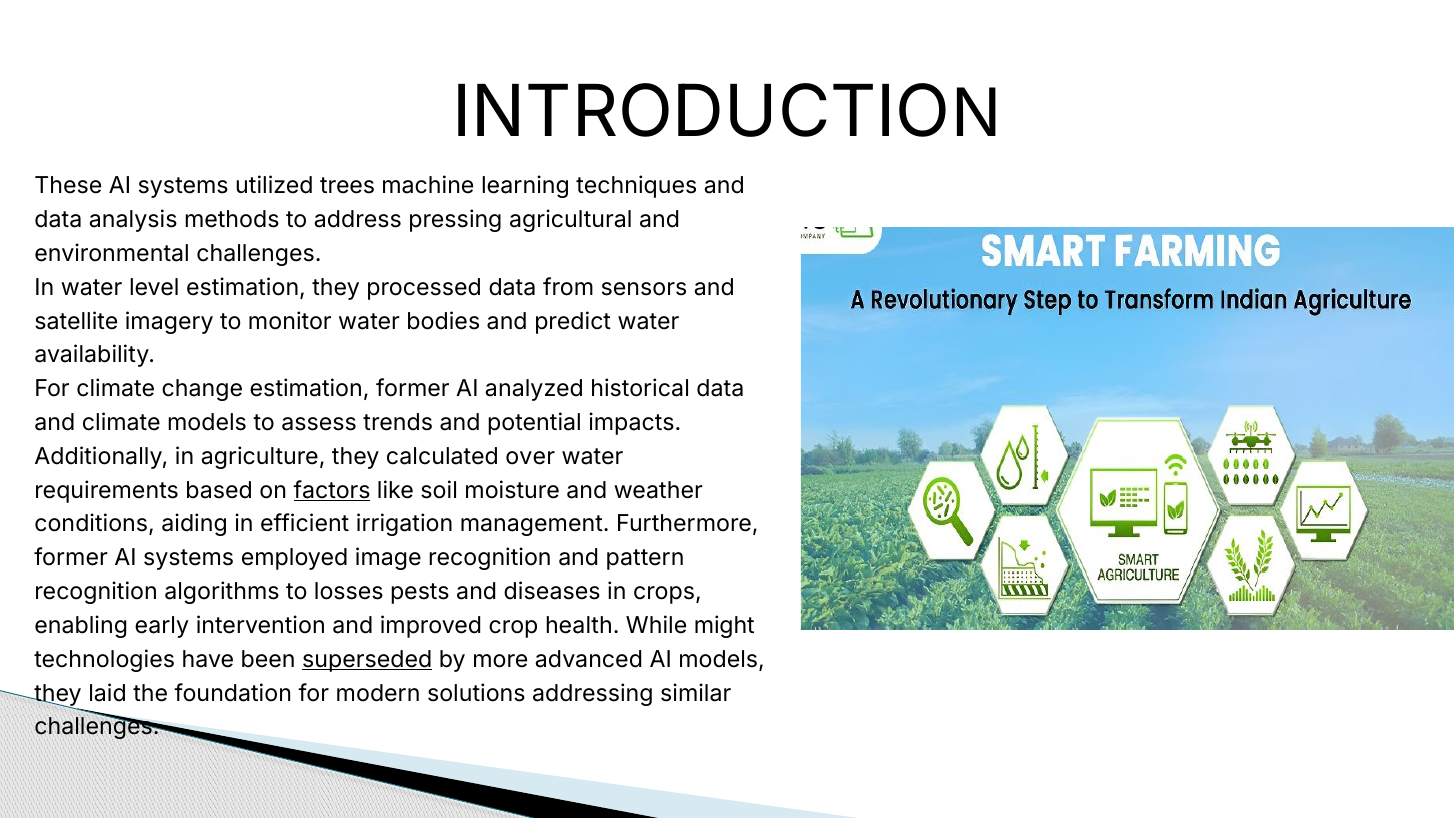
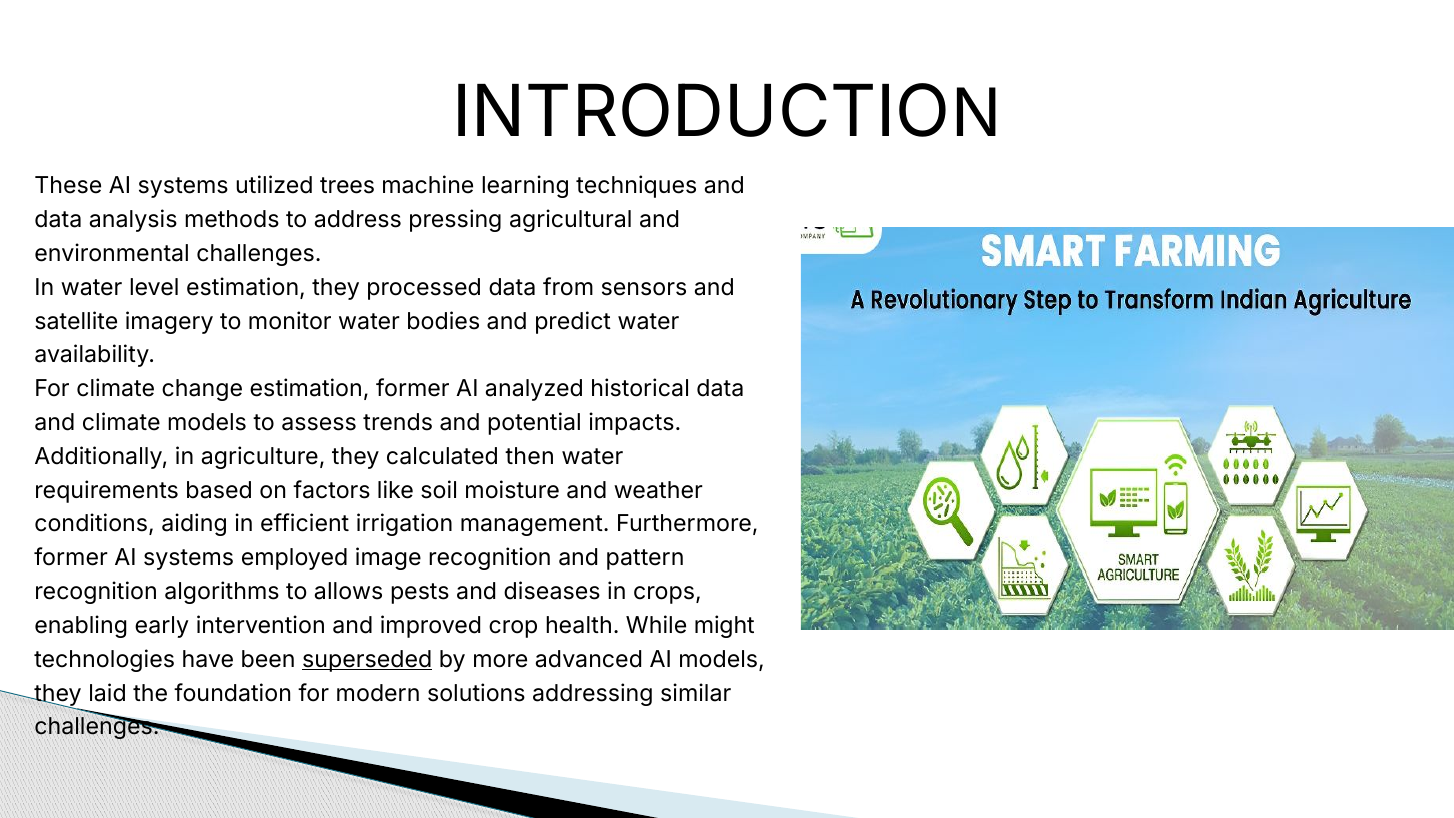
over: over -> then
factors underline: present -> none
losses: losses -> allows
